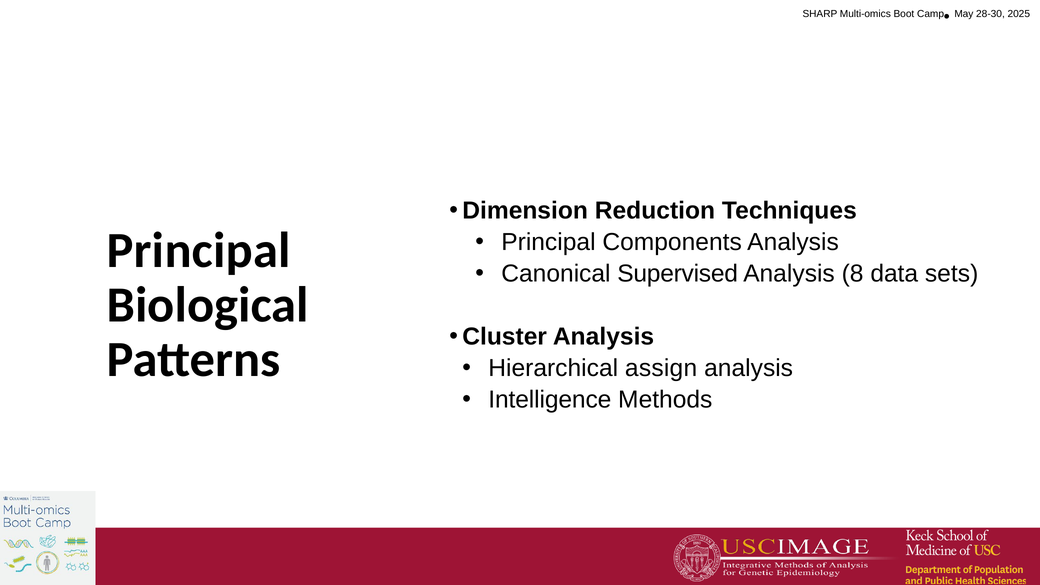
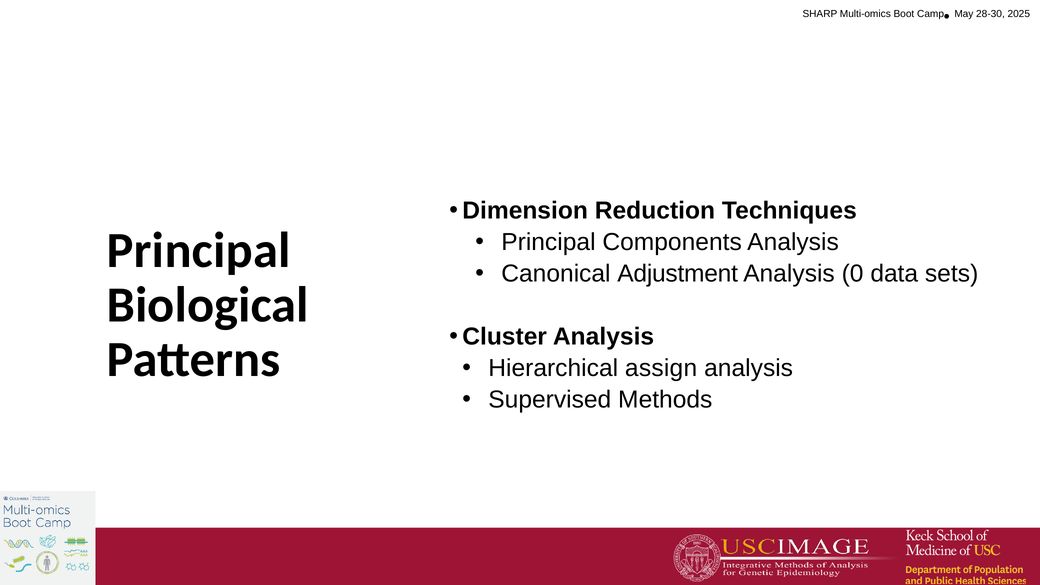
Supervised: Supervised -> Adjustment
8: 8 -> 0
Intelligence: Intelligence -> Supervised
